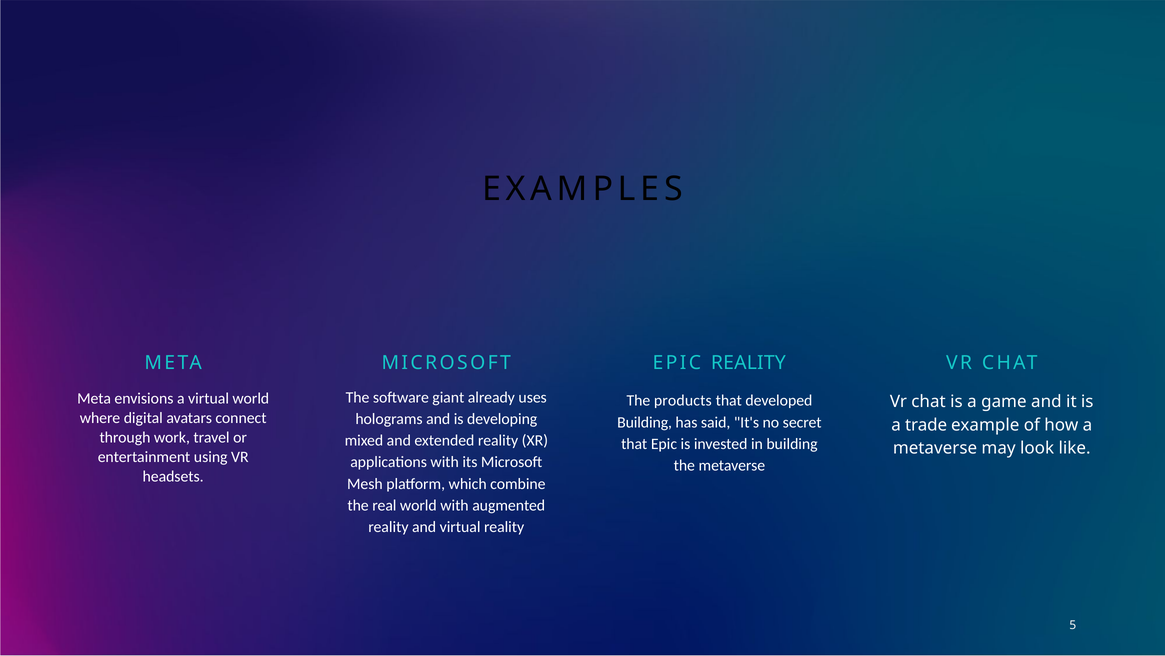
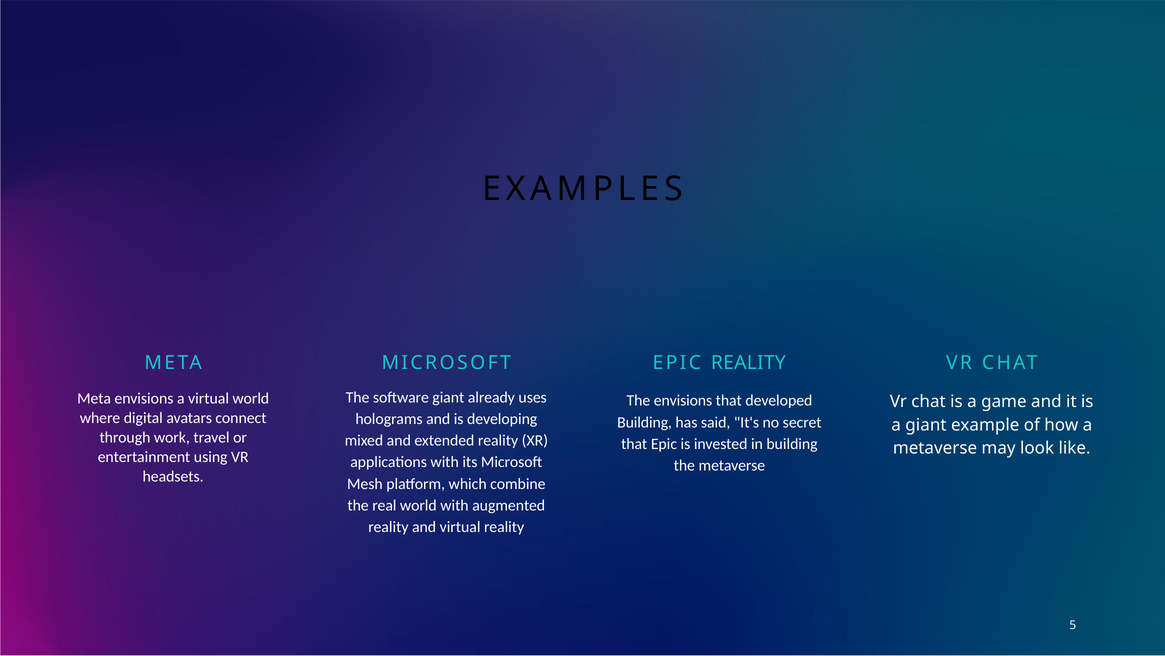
The products: products -> envisions
a trade: trade -> giant
